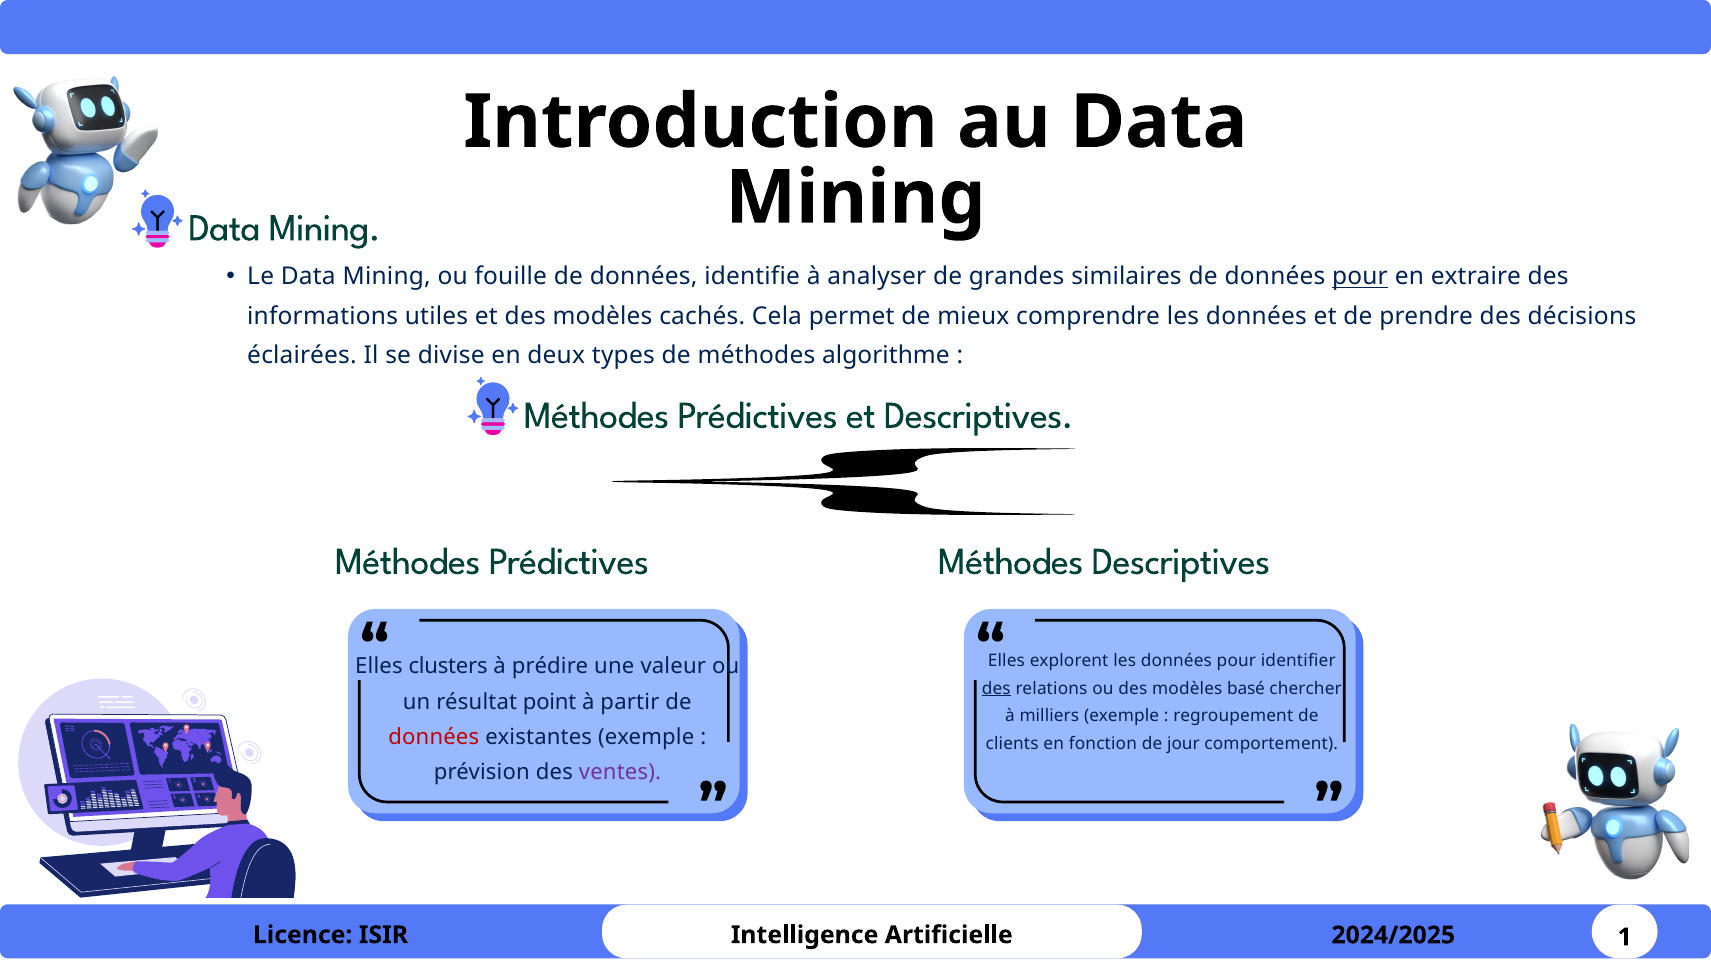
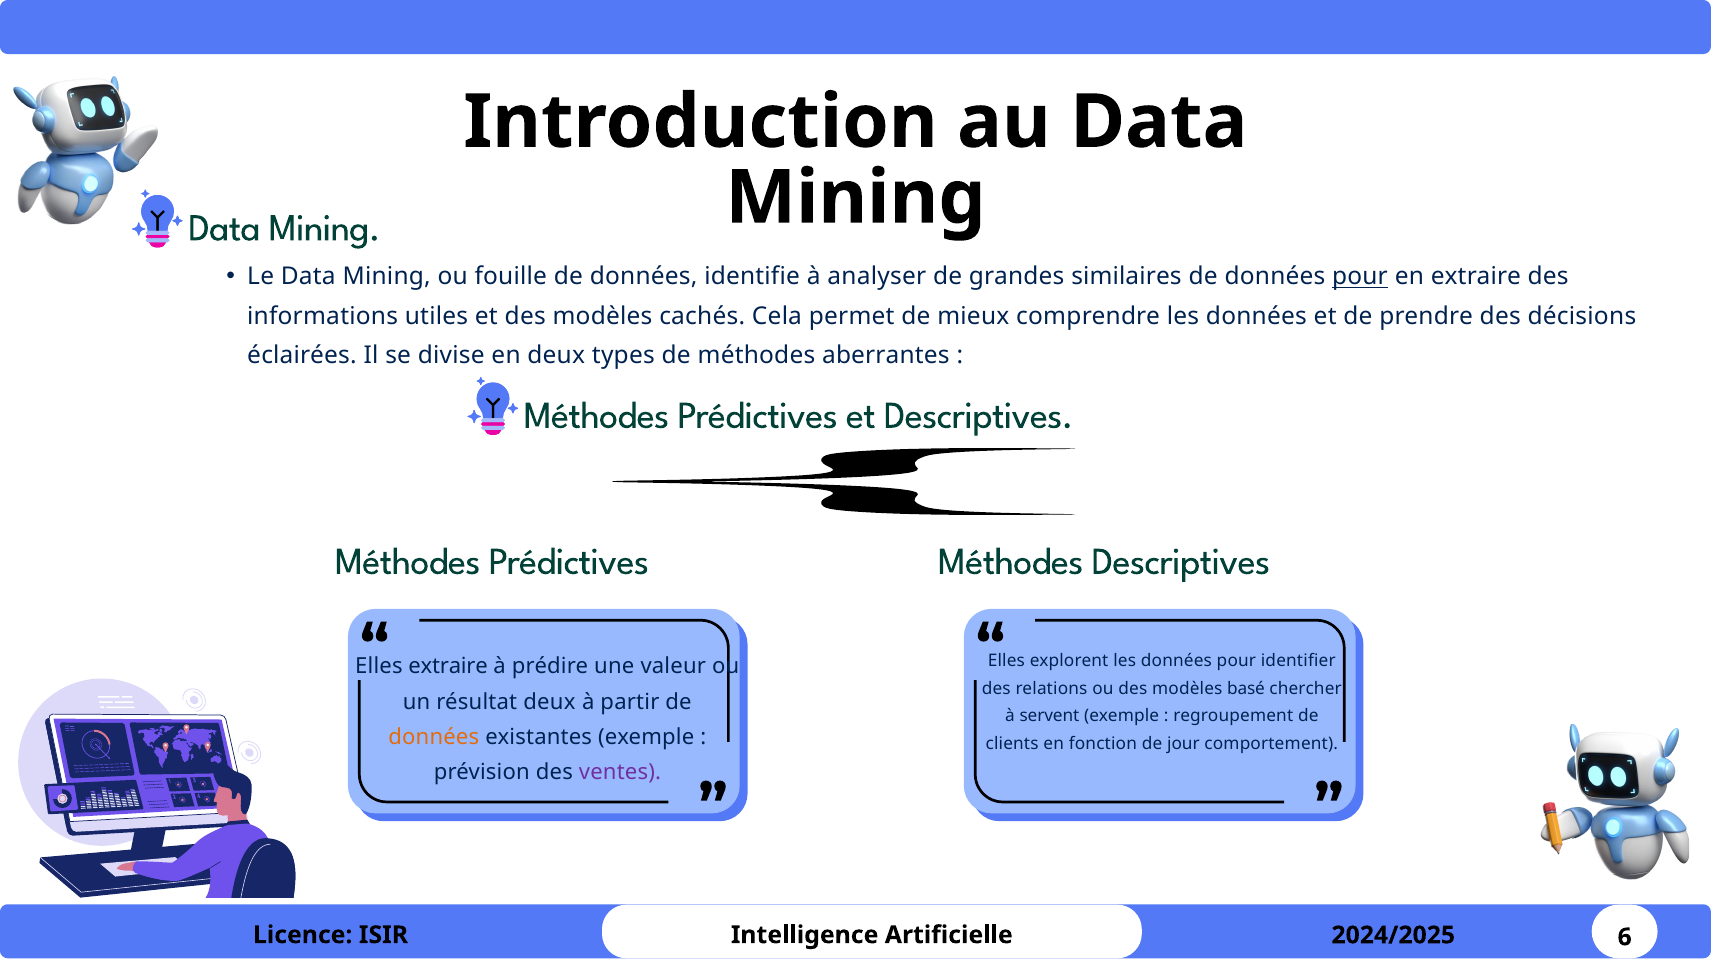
algorithme: algorithme -> aberrantes
Elles clusters: clusters -> extraire
des at (996, 688) underline: present -> none
résultat point: point -> deux
milliers: milliers -> servent
données at (434, 737) colour: red -> orange
1: 1 -> 6
